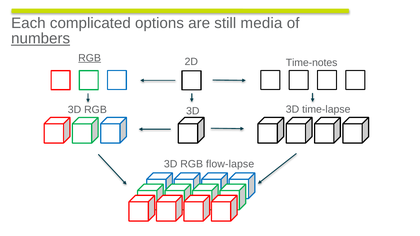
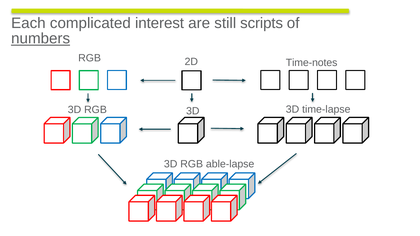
options: options -> interest
media: media -> scripts
RGB at (90, 58) underline: present -> none
flow-lapse: flow-lapse -> able-lapse
